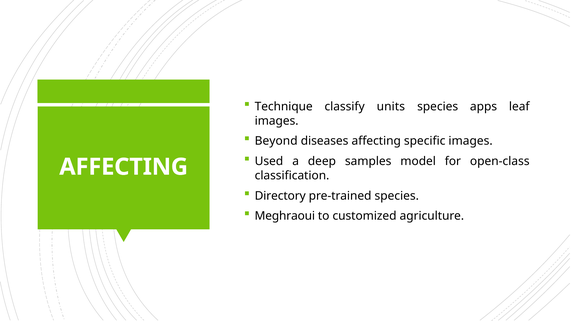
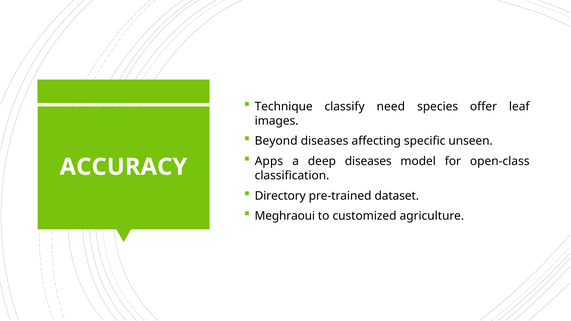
units: units -> need
apps: apps -> offer
specific images: images -> unseen
Used: Used -> Apps
deep samples: samples -> diseases
AFFECTING at (124, 167): AFFECTING -> ACCURACY
pre-trained species: species -> dataset
